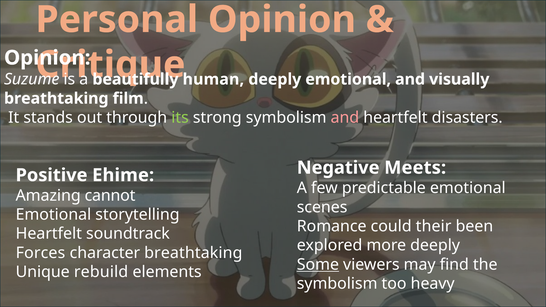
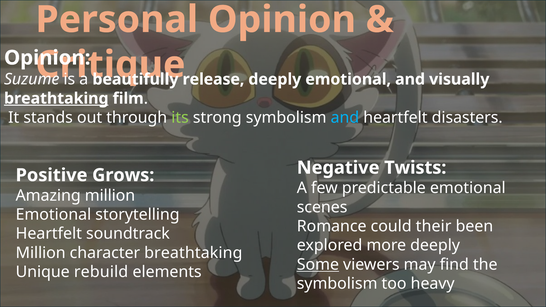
human: human -> release
breathtaking at (56, 98) underline: none -> present
and at (345, 118) colour: pink -> light blue
Meets: Meets -> Twists
Ehime: Ehime -> Grows
Amazing cannot: cannot -> million
Forces at (41, 253): Forces -> Million
